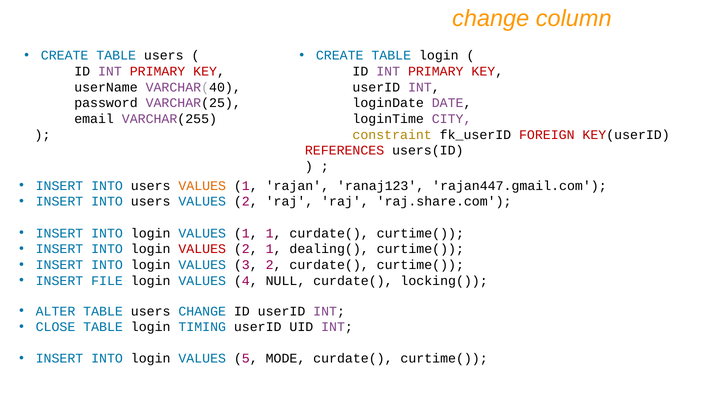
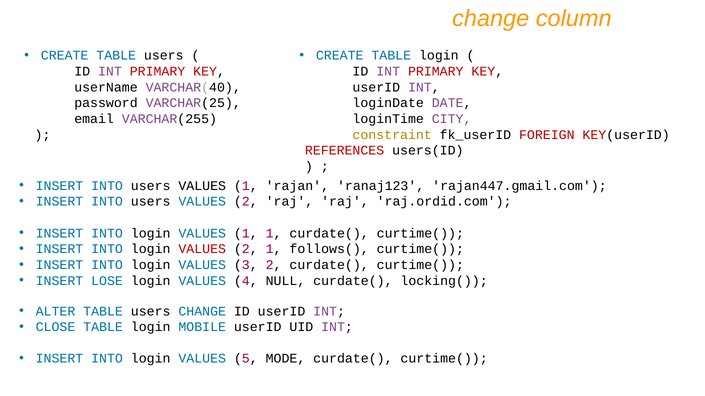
VALUES at (202, 186) colour: orange -> black
raj.share.com: raj.share.com -> raj.ordid.com
dealing(: dealing( -> follows(
FILE: FILE -> LOSE
TIMING: TIMING -> MOBILE
